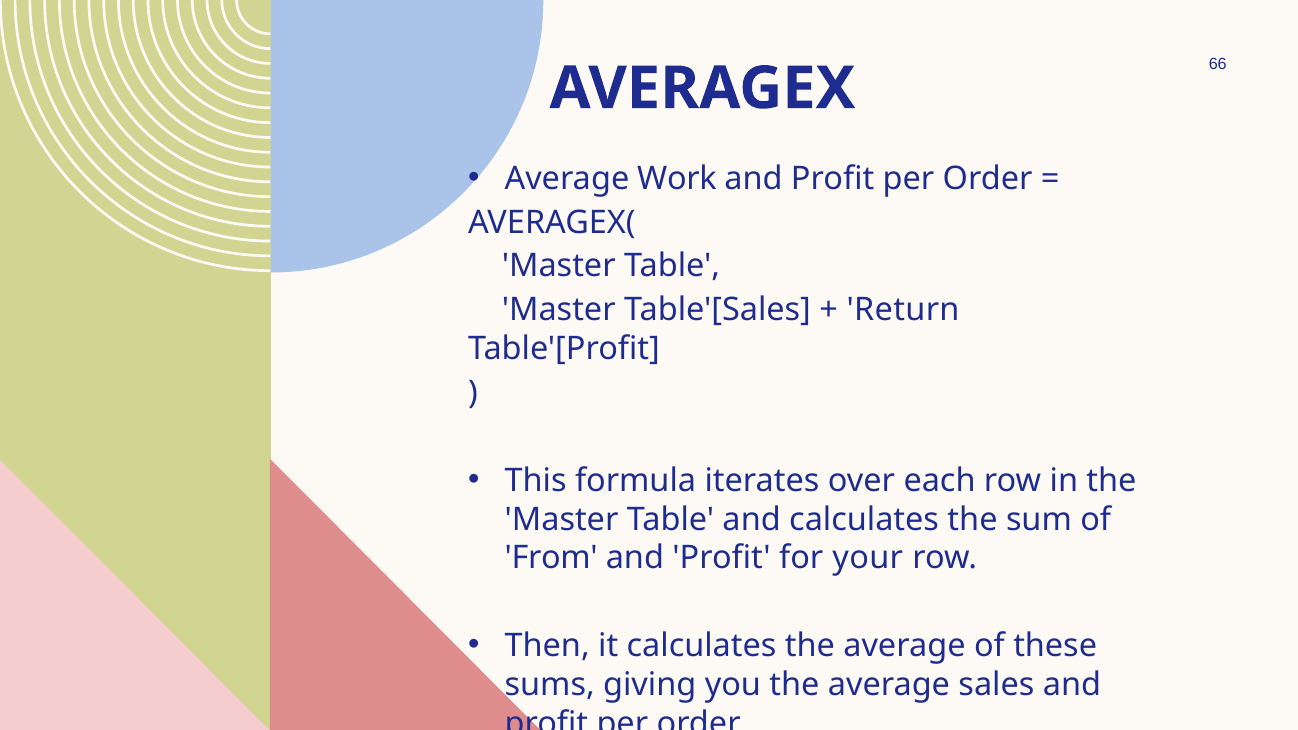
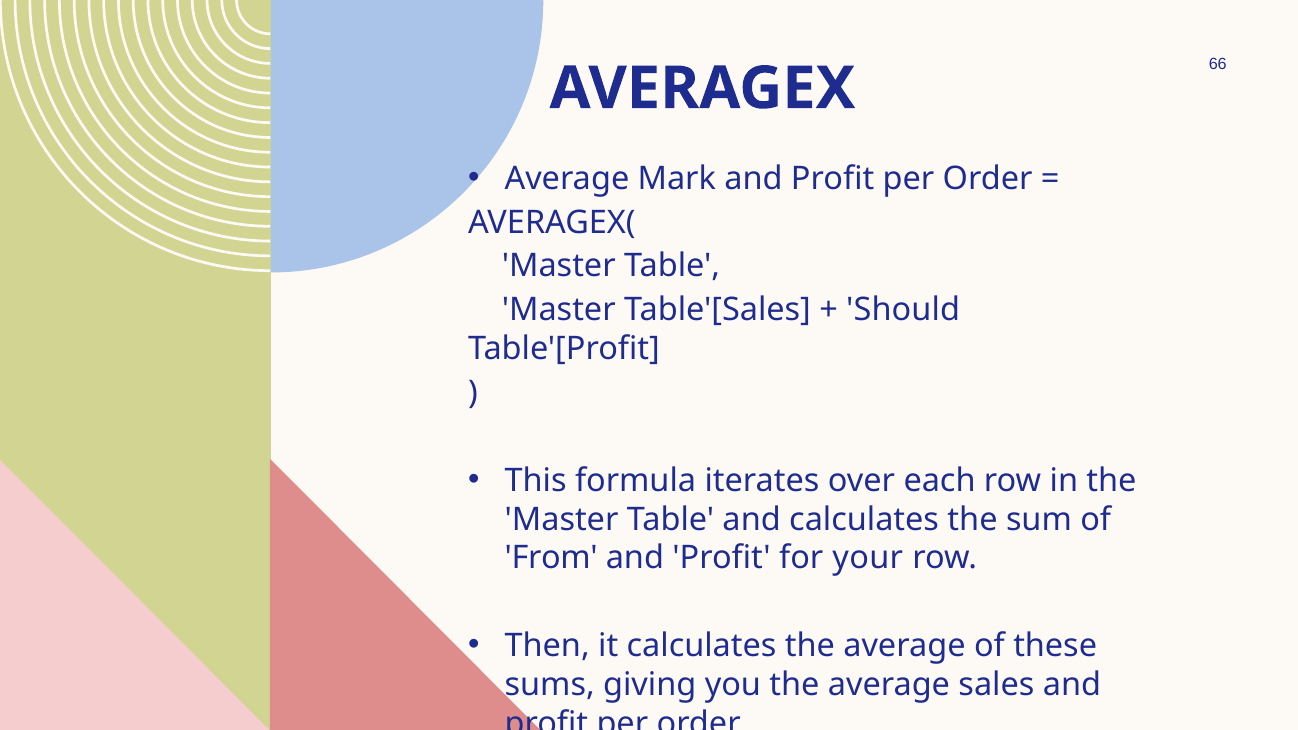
Work: Work -> Mark
Return: Return -> Should
